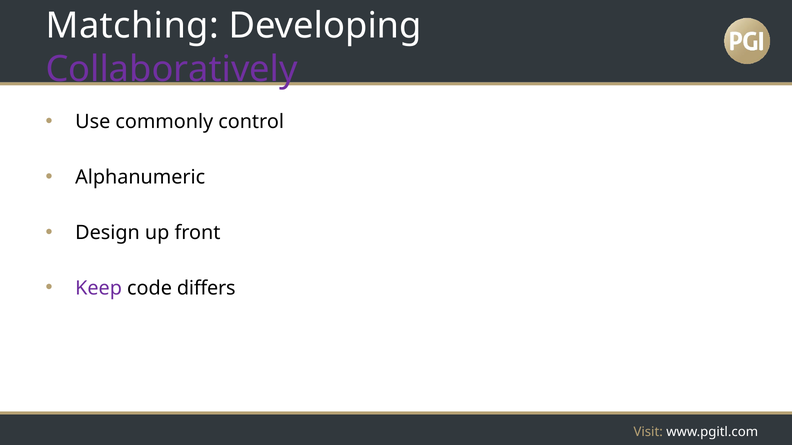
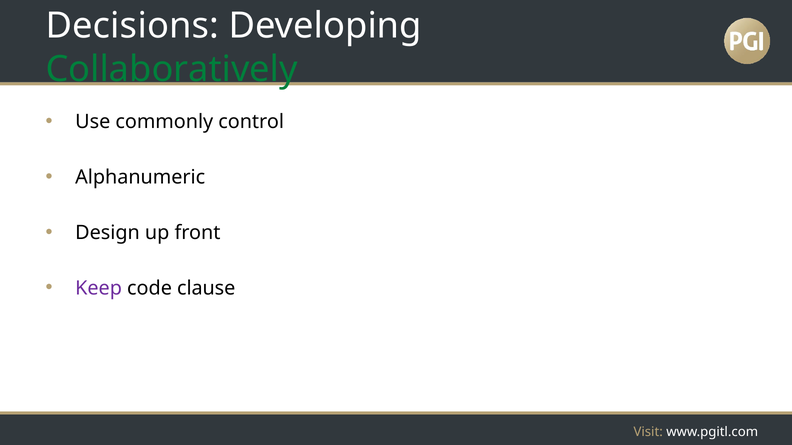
Matching: Matching -> Decisions
Collaboratively colour: purple -> green
differs: differs -> clause
